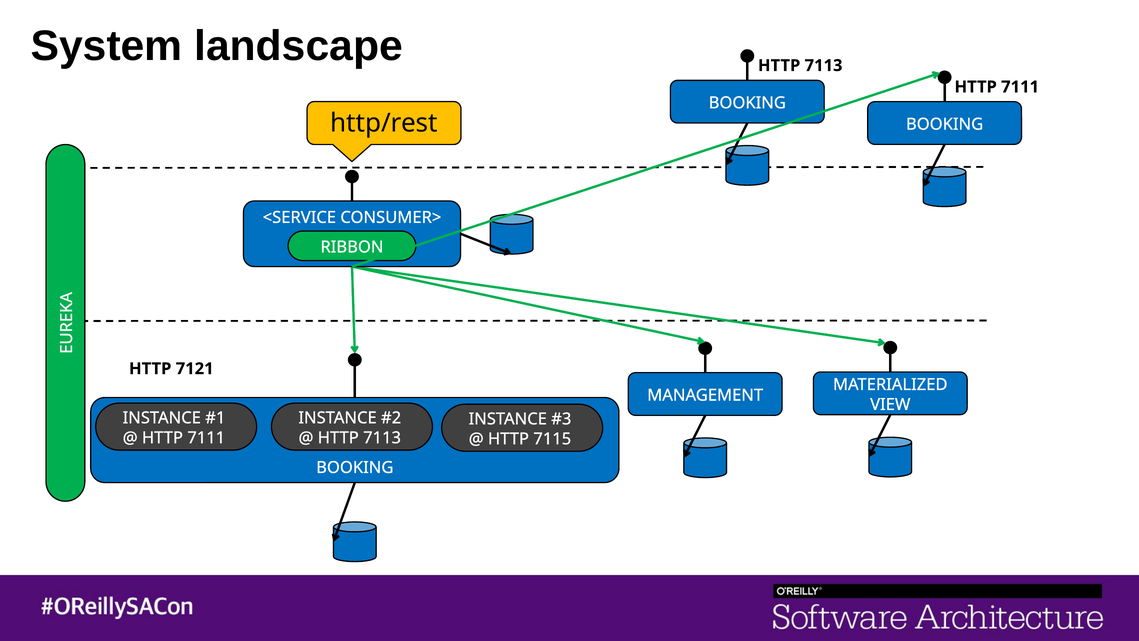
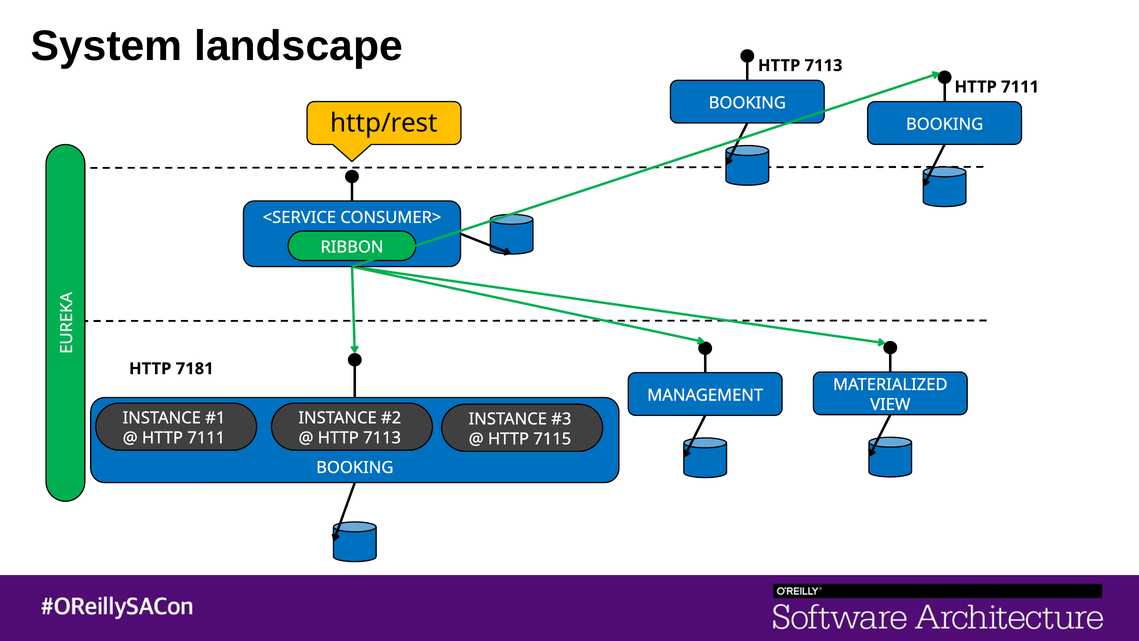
7121: 7121 -> 7181
